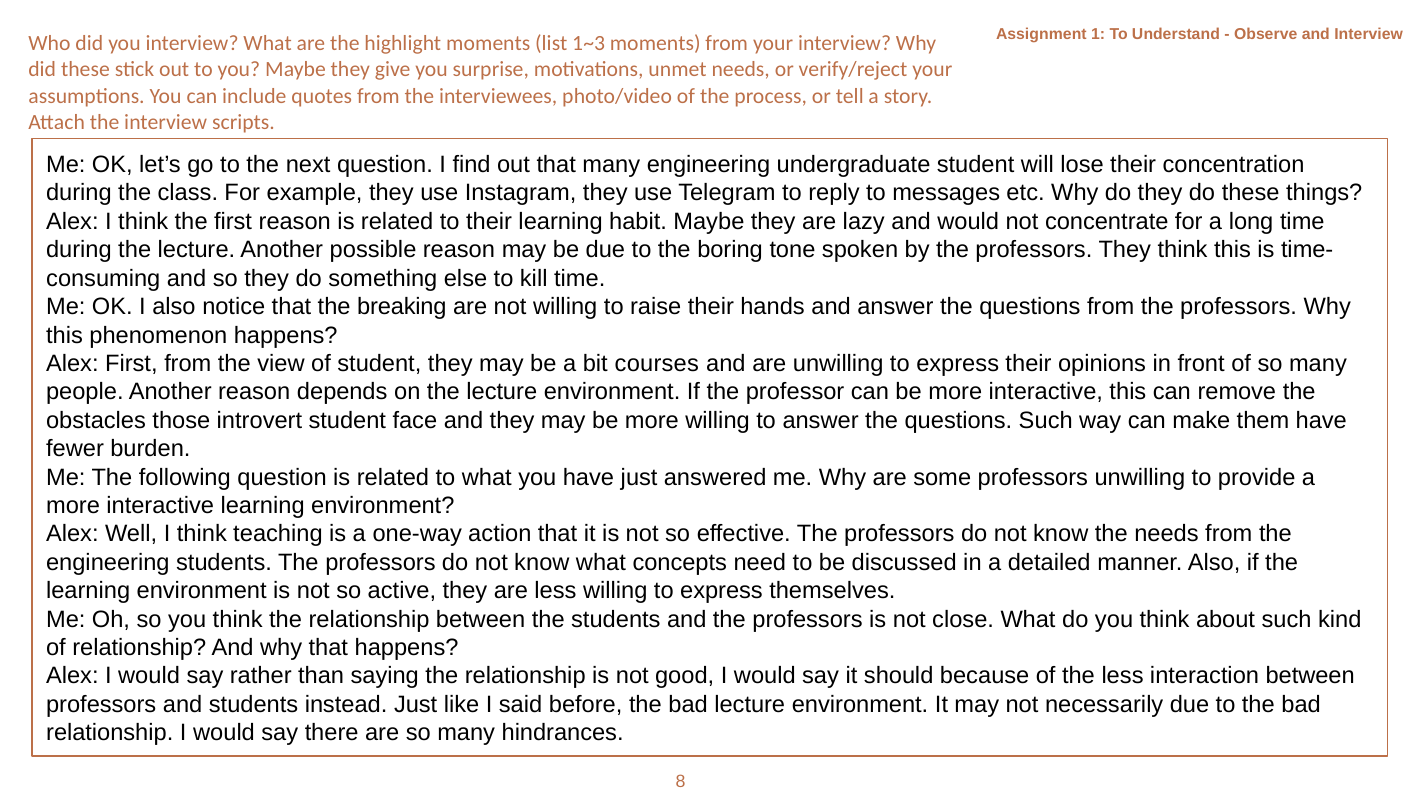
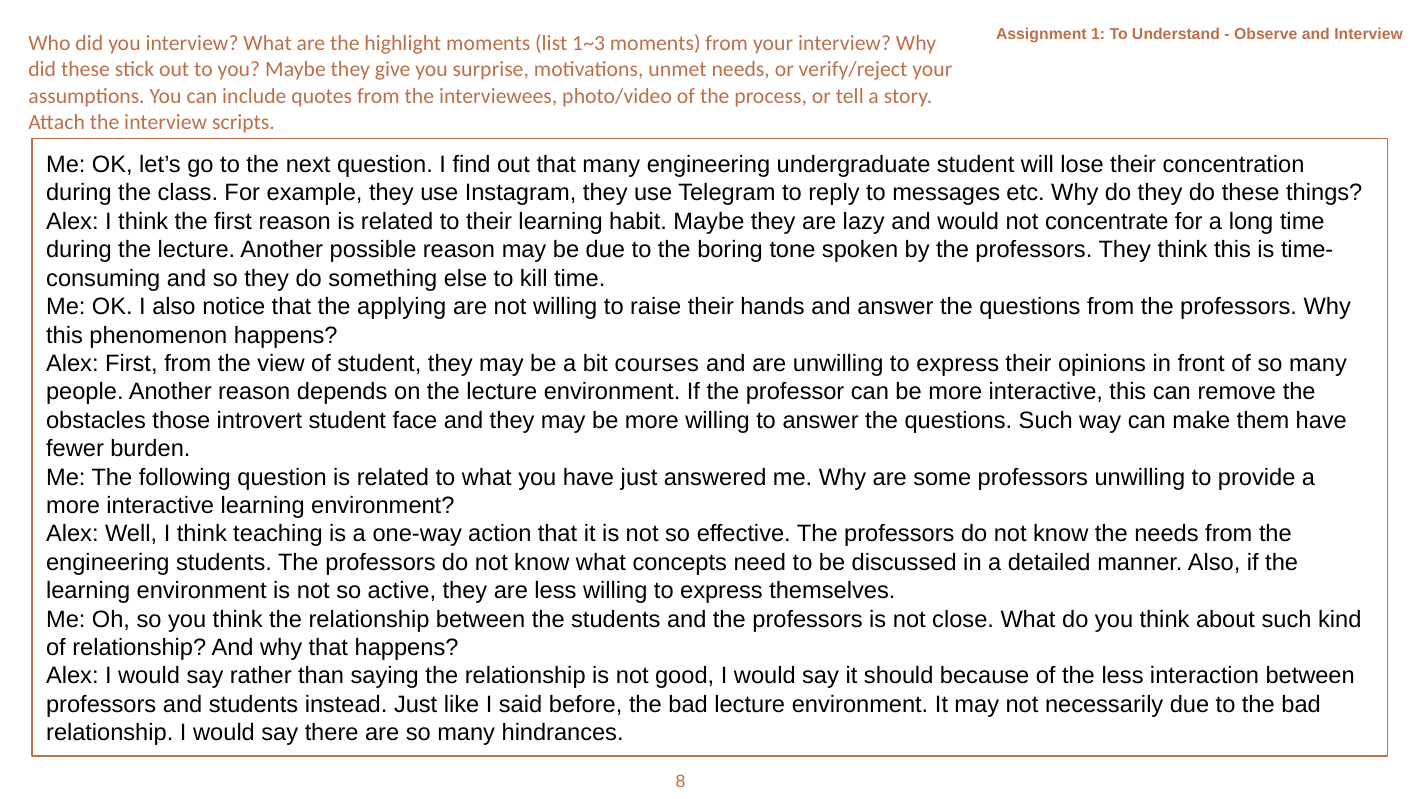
breaking: breaking -> applying
